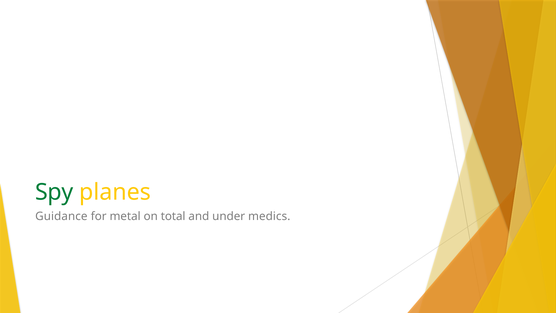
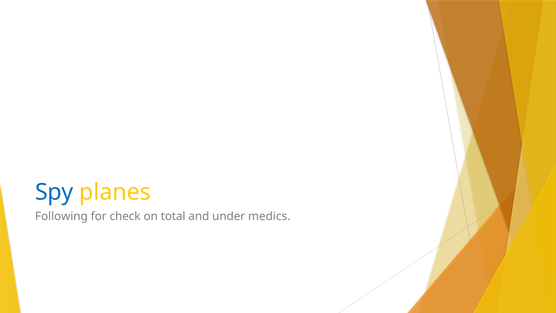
Spy colour: green -> blue
Guidance: Guidance -> Following
metal: metal -> check
